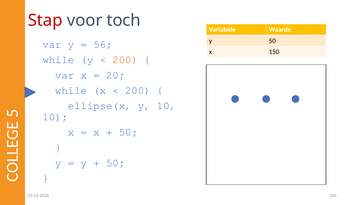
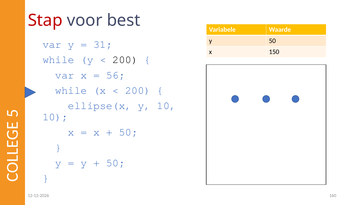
toch: toch -> best
56: 56 -> 31
200 at (125, 60) colour: orange -> black
20: 20 -> 56
